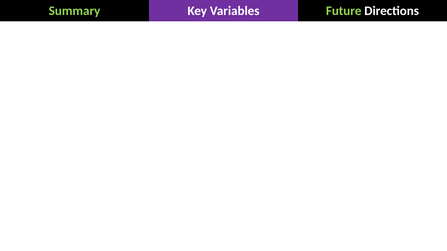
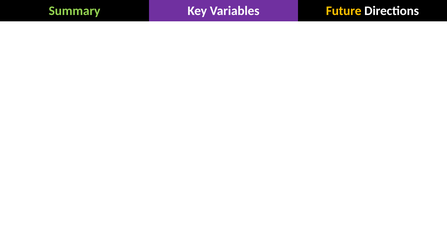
Future colour: light green -> yellow
